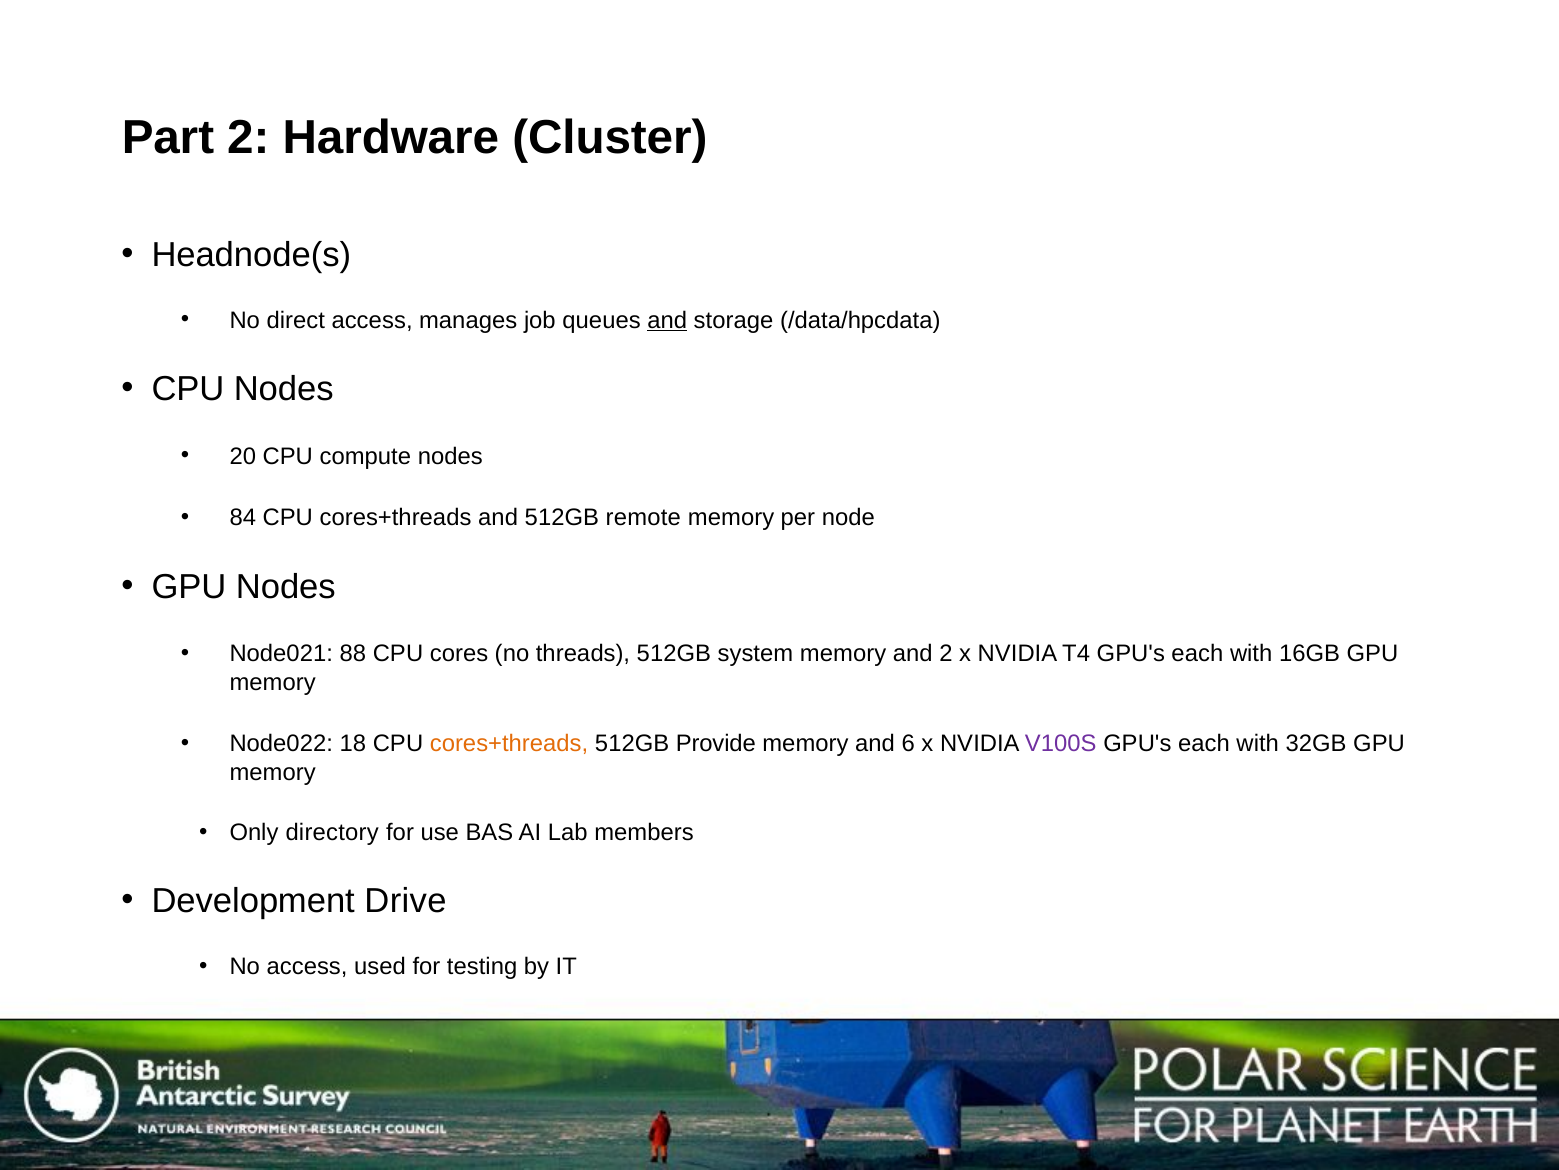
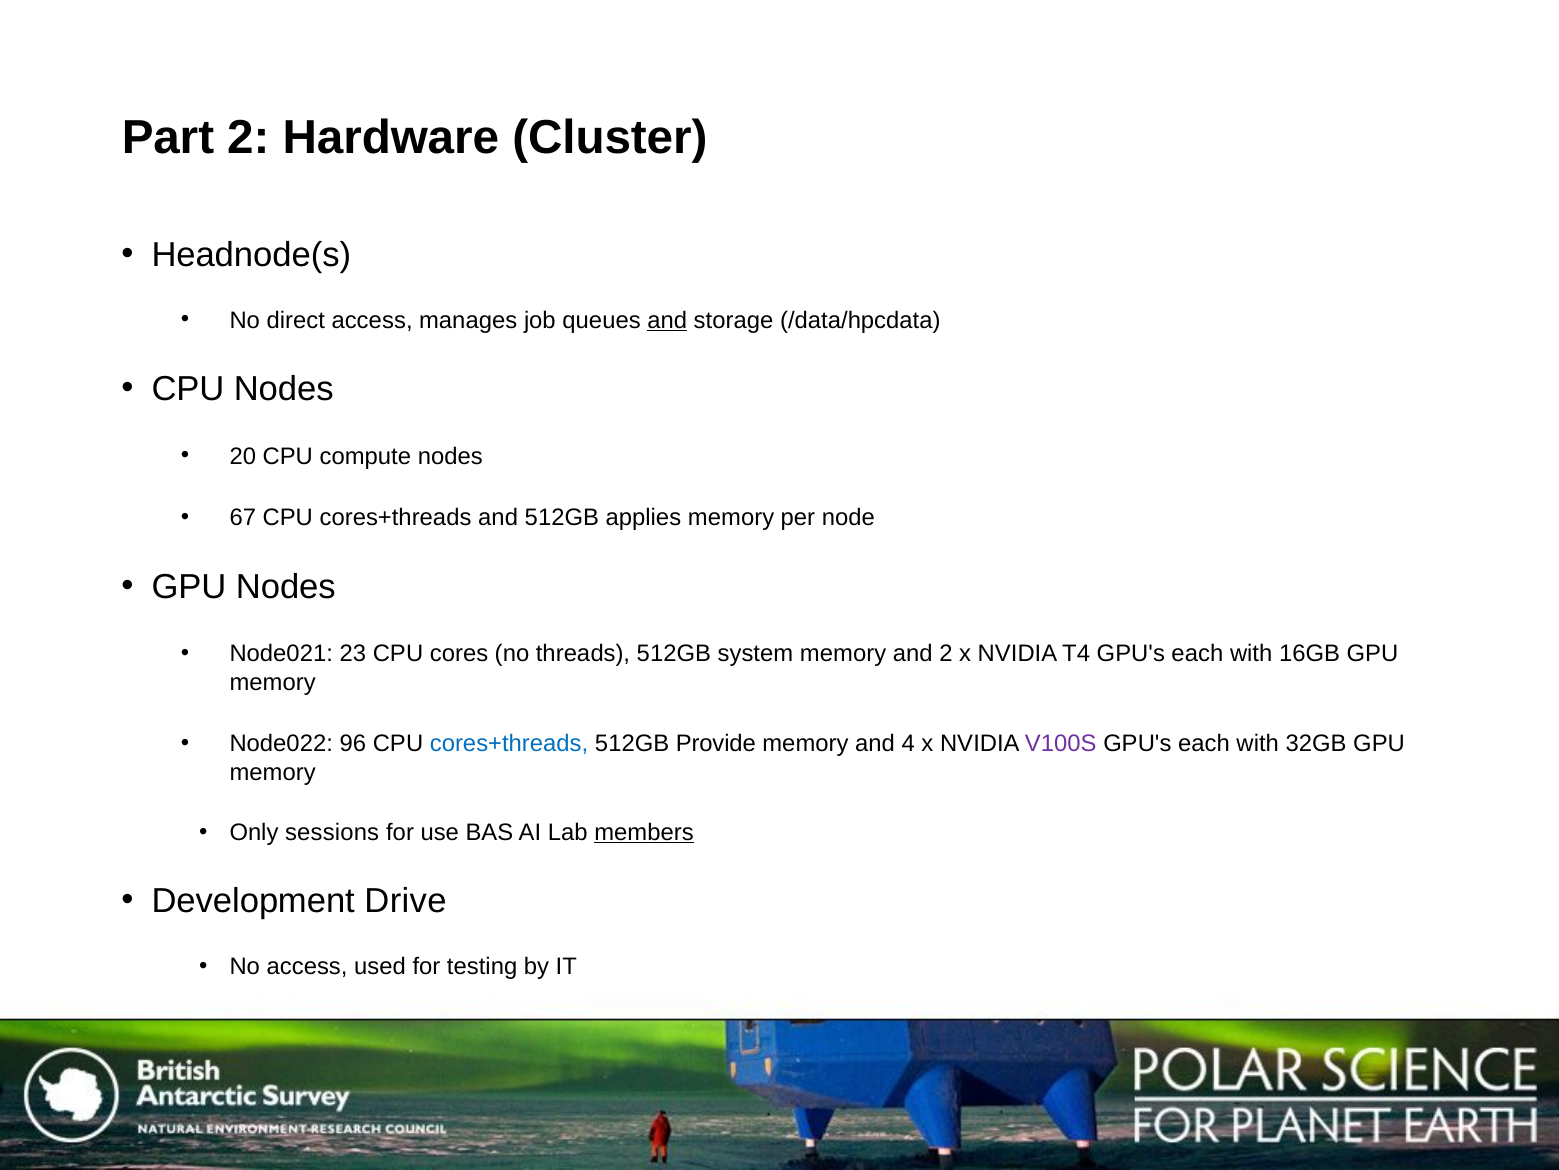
84: 84 -> 67
remote: remote -> applies
88: 88 -> 23
18: 18 -> 96
cores+threads at (509, 744) colour: orange -> blue
6: 6 -> 4
directory: directory -> sessions
members underline: none -> present
